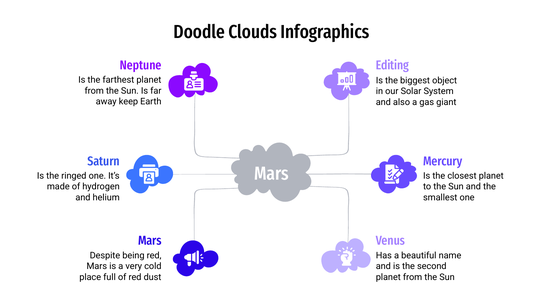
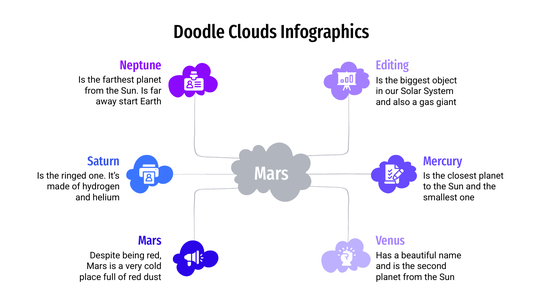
keep: keep -> start
